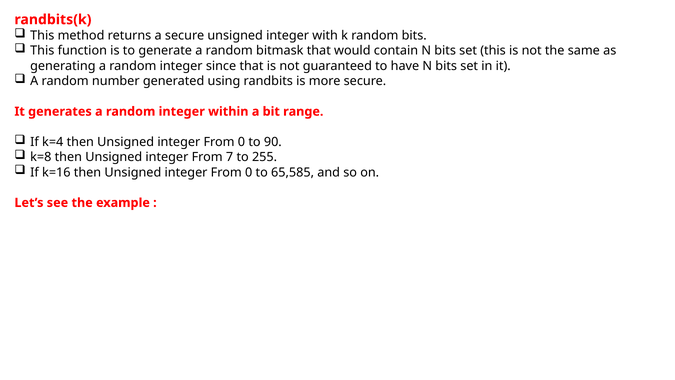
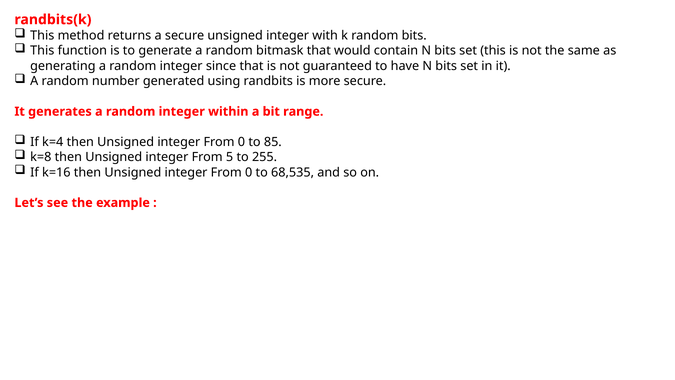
90: 90 -> 85
7: 7 -> 5
65,585: 65,585 -> 68,535
